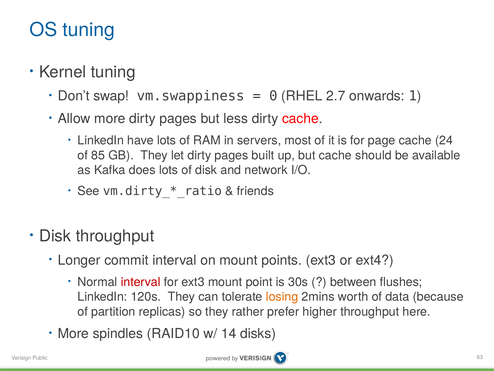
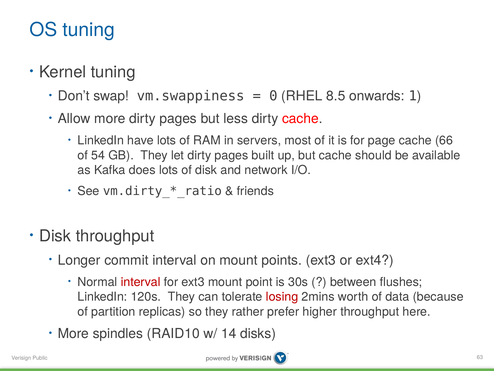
2.7: 2.7 -> 8.5
24: 24 -> 66
85: 85 -> 54
losing colour: orange -> red
